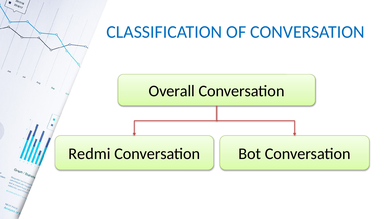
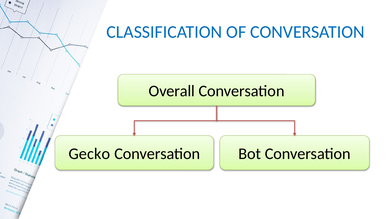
Redmi: Redmi -> Gecko
